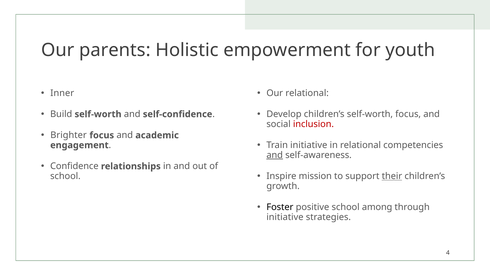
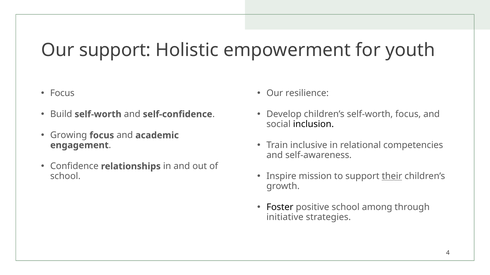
Our parents: parents -> support
Inner at (62, 93): Inner -> Focus
Our relational: relational -> resilience
inclusion colour: red -> black
Brighter: Brighter -> Growing
Train initiative: initiative -> inclusive
and at (275, 155) underline: present -> none
